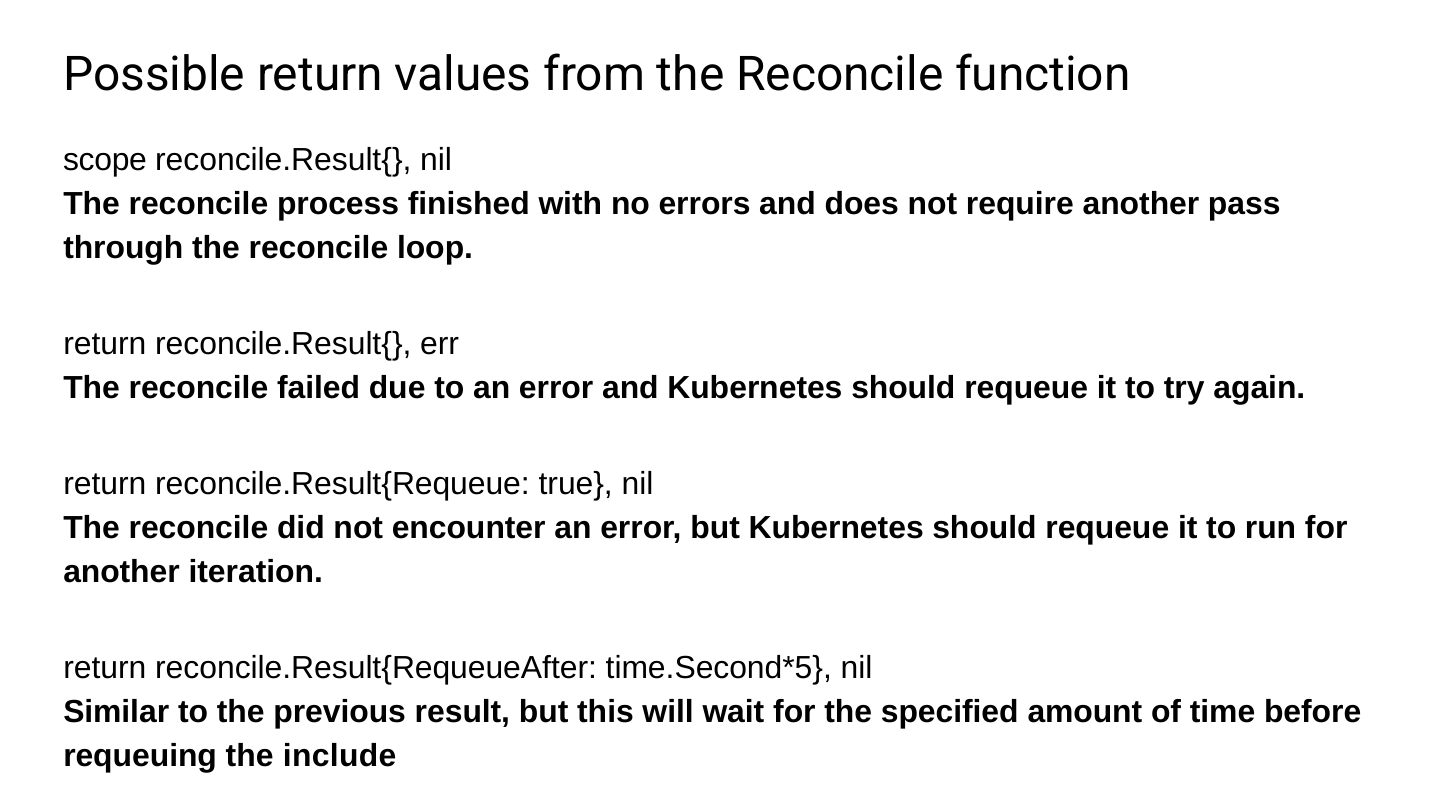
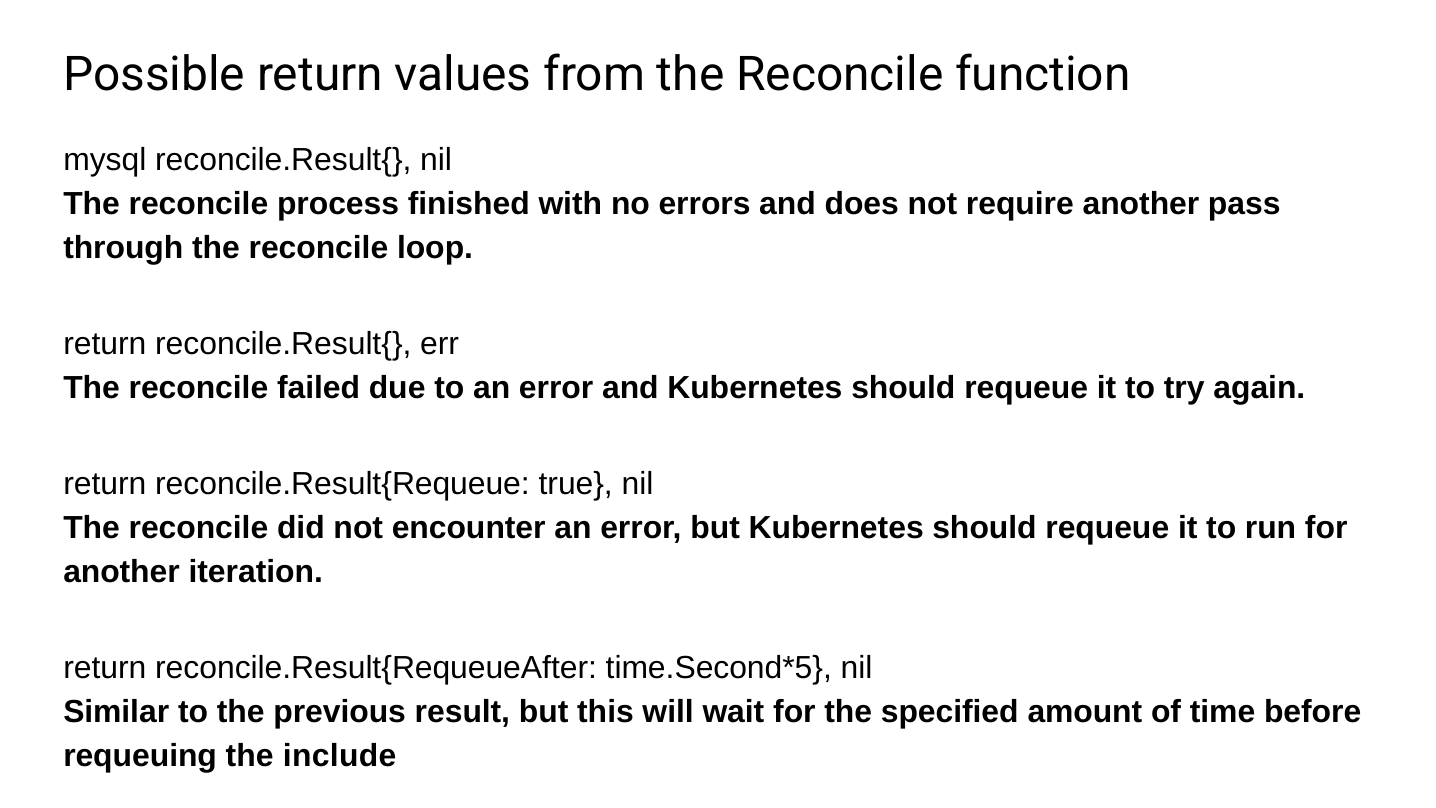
scope: scope -> mysql
